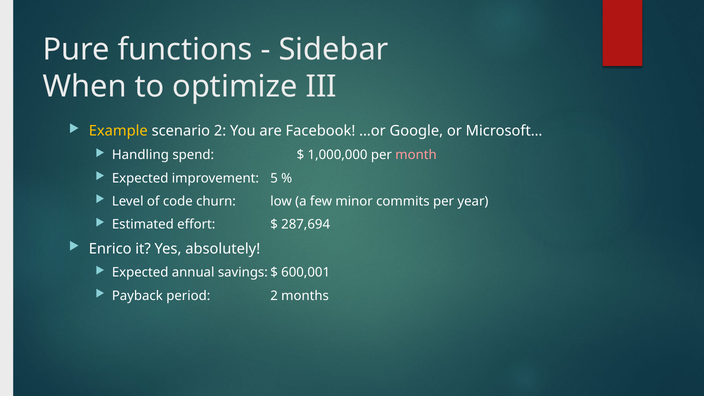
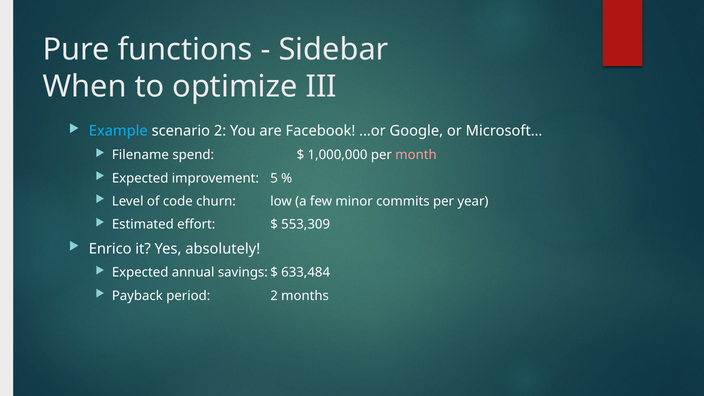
Example colour: yellow -> light blue
Handling: Handling -> Filename
287,694: 287,694 -> 553,309
600,001: 600,001 -> 633,484
